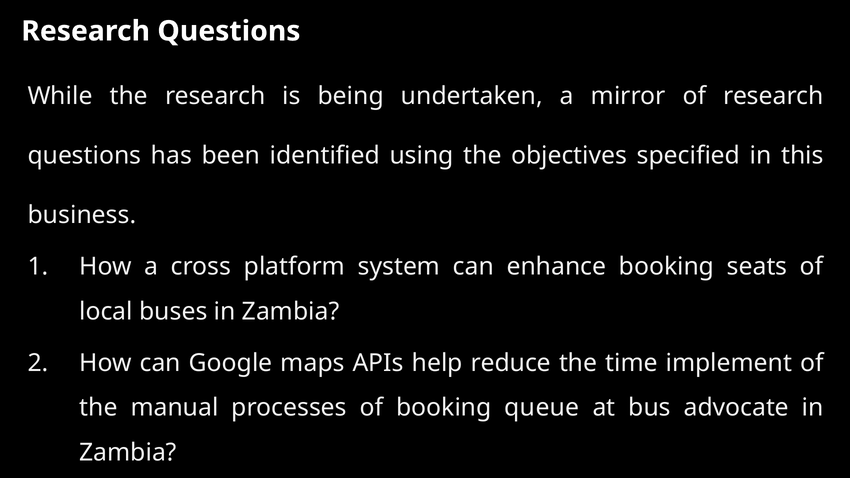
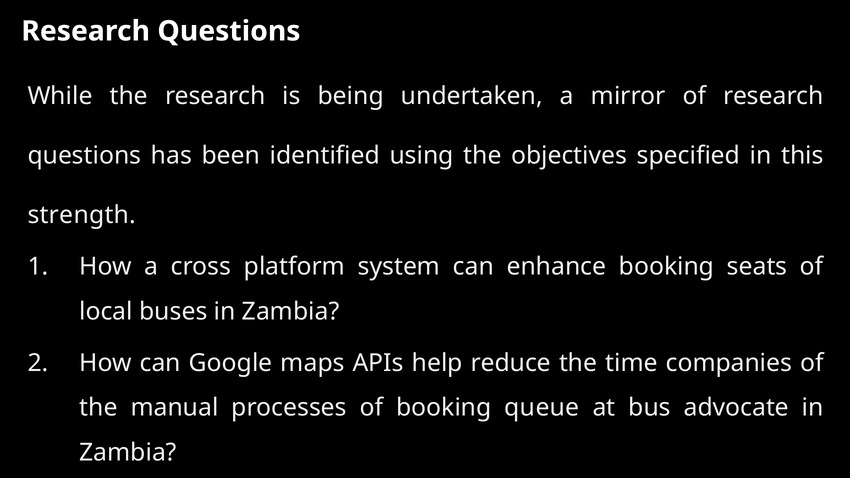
business: business -> strength
implement: implement -> companies
